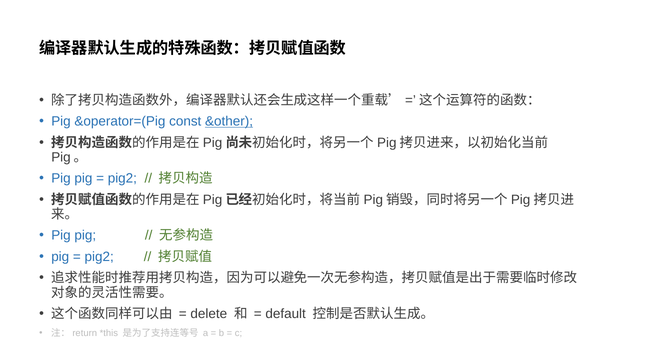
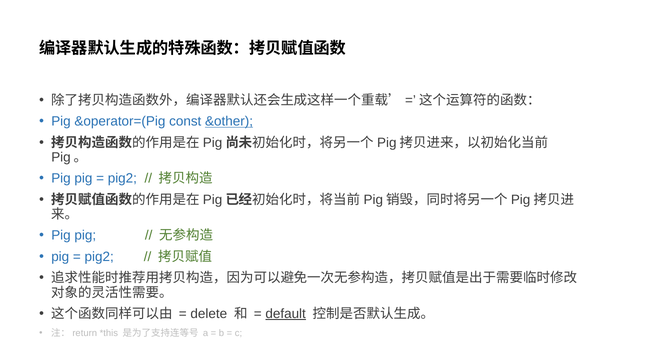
default underline: none -> present
